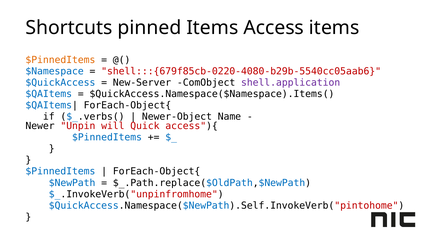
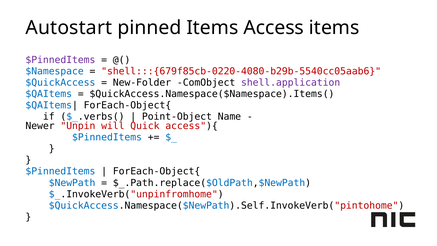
Shortcuts: Shortcuts -> Autostart
$PinnedItems at (60, 60) colour: orange -> purple
New-Server: New-Server -> New-Folder
Newer-Object: Newer-Object -> Point-Object
